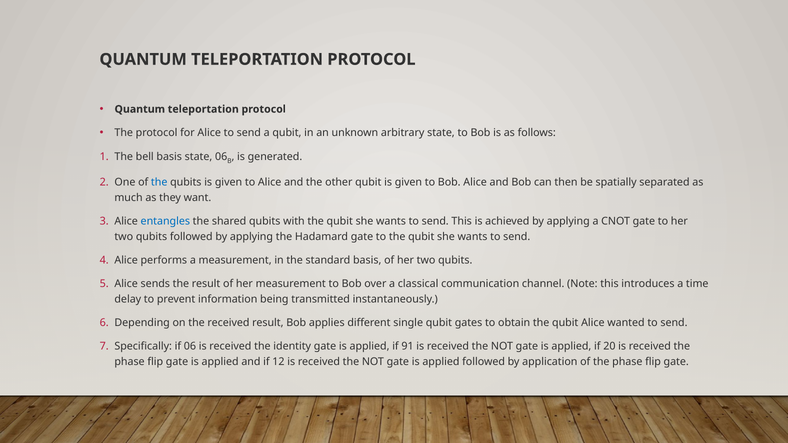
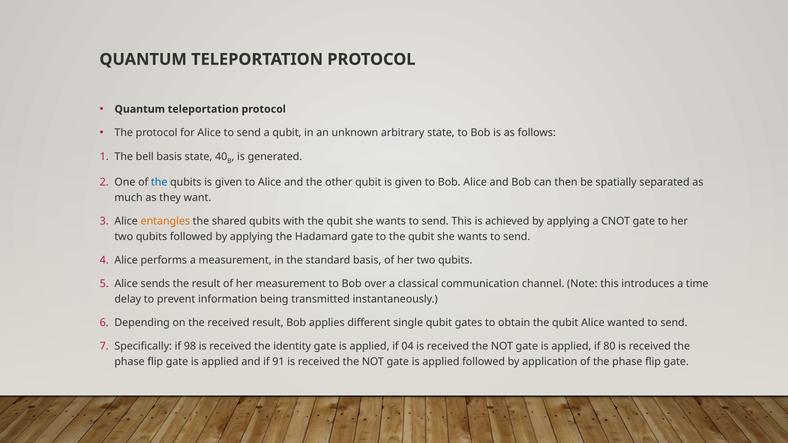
state 06: 06 -> 40
entangles colour: blue -> orange
if 06: 06 -> 98
91: 91 -> 04
20: 20 -> 80
12: 12 -> 91
